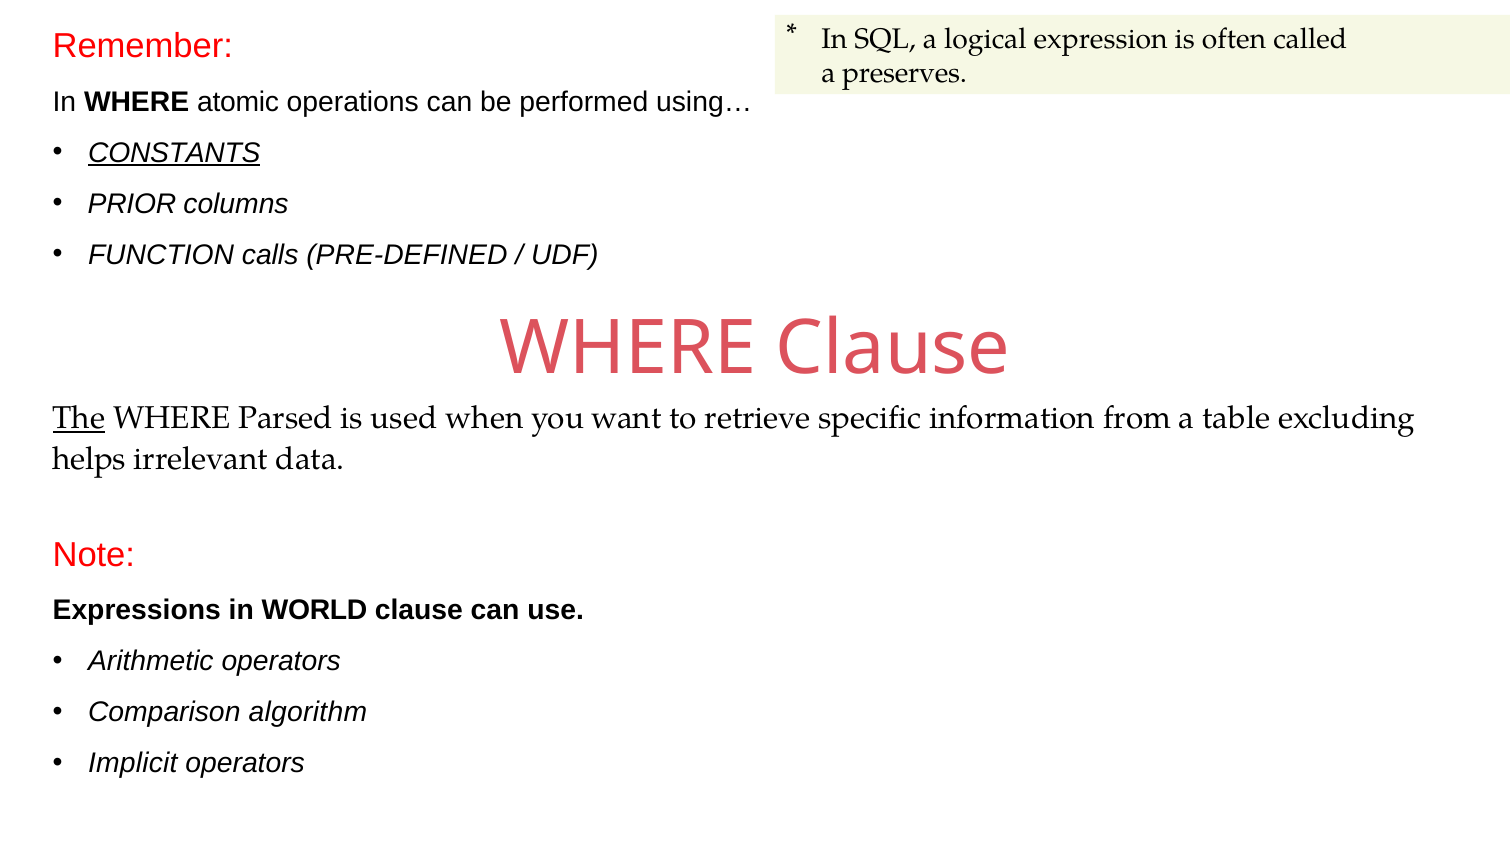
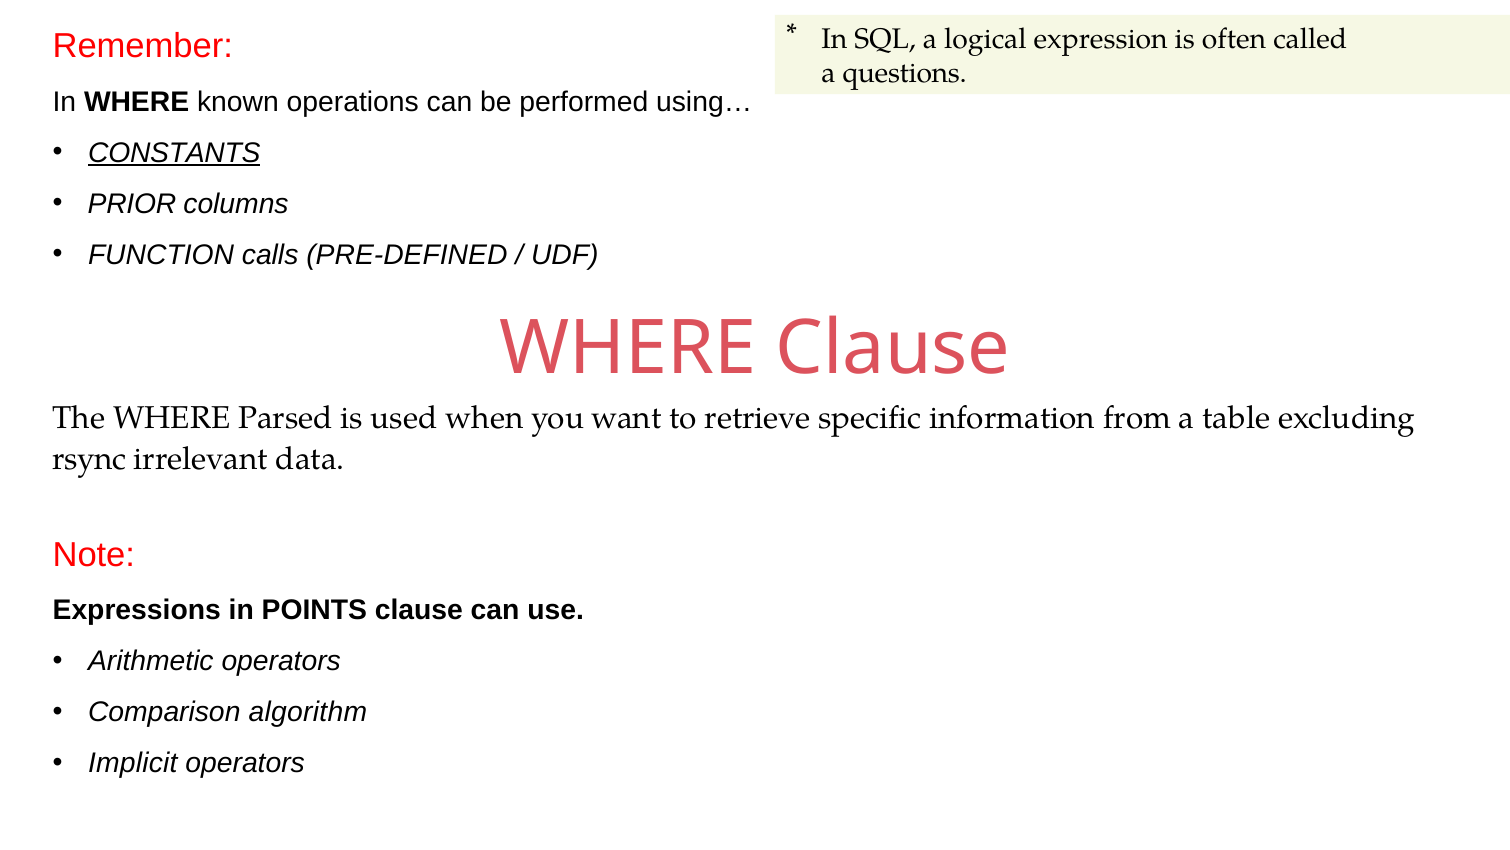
preserves: preserves -> questions
atomic: atomic -> known
The underline: present -> none
helps: helps -> rsync
WORLD: WORLD -> POINTS
